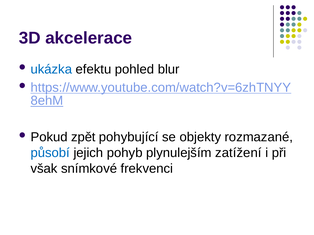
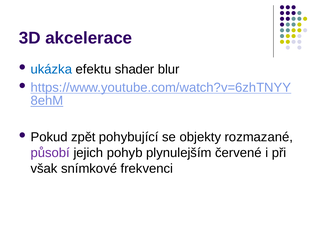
pohled: pohled -> shader
působí colour: blue -> purple
zatížení: zatížení -> červené
